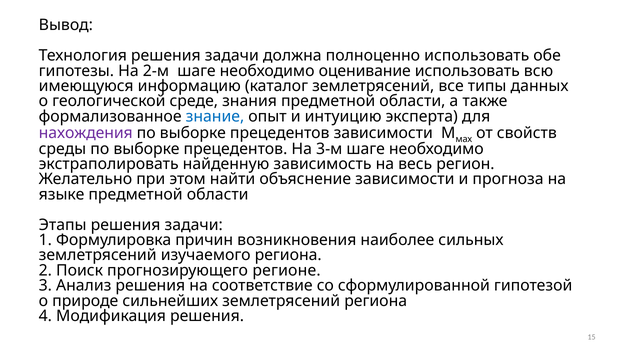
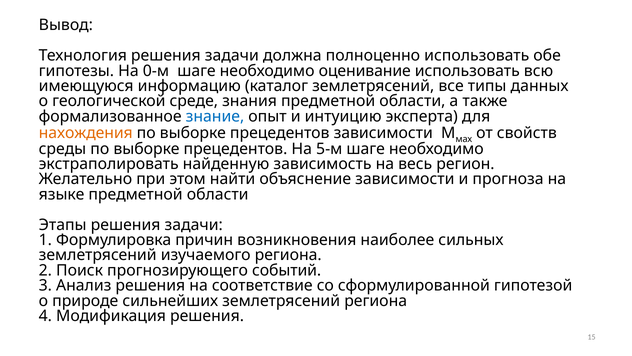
2-м: 2-м -> 0-м
нахождения colour: purple -> orange
3-м: 3-м -> 5-м
регионе: регионе -> событий
